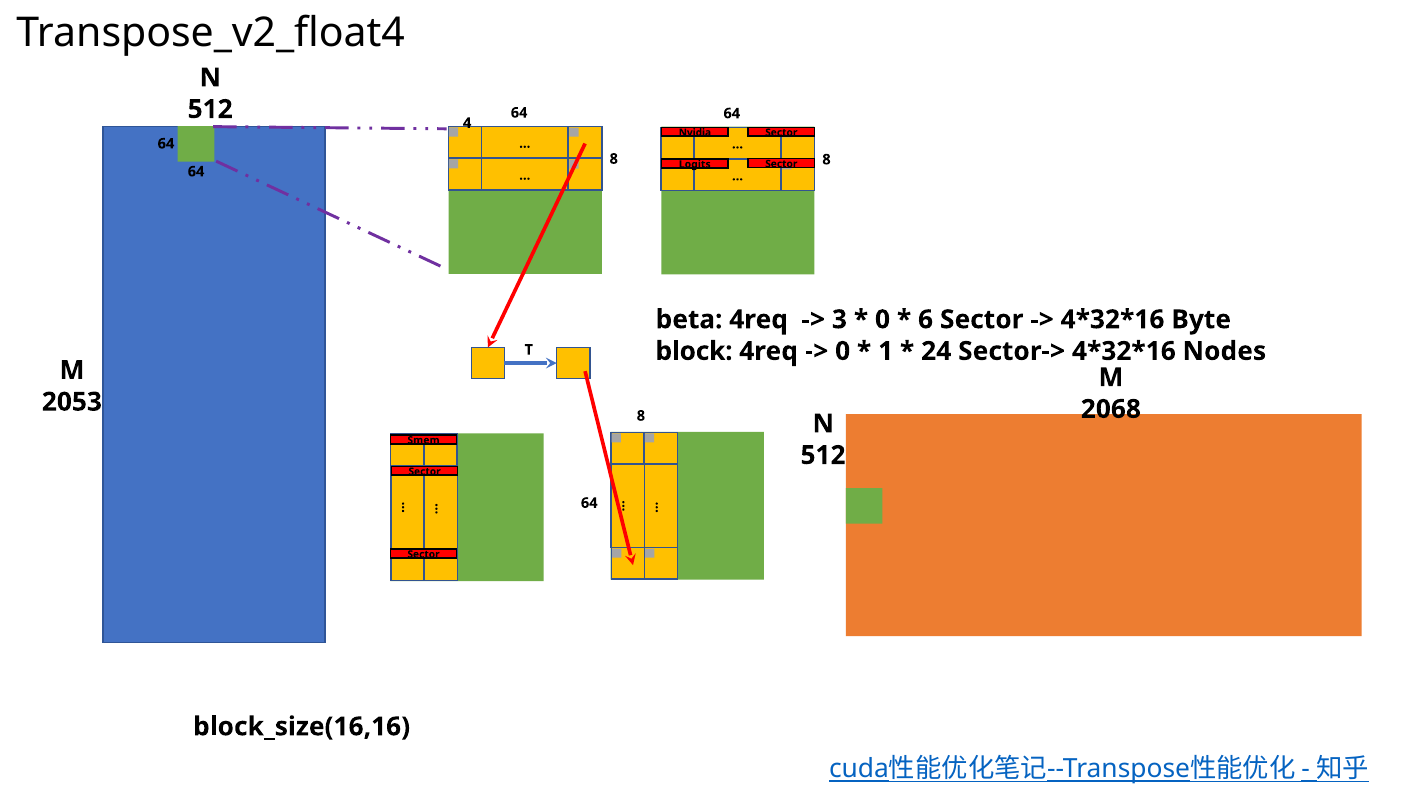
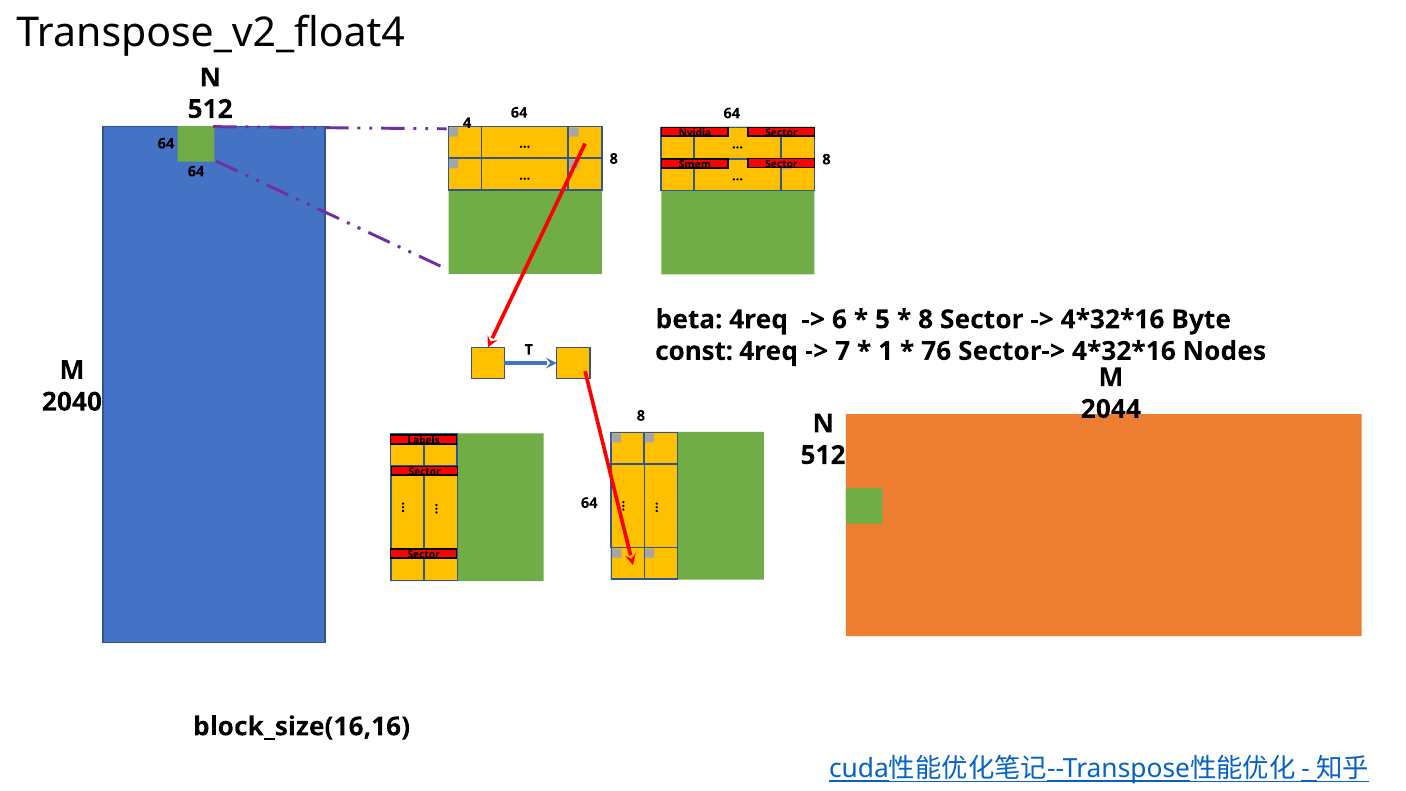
Logits: Logits -> Smem
3: 3 -> 6
0 at (883, 320): 0 -> 5
6 at (926, 320): 6 -> 8
block: block -> const
0 at (843, 351): 0 -> 7
24: 24 -> 76
2053: 2053 -> 2040
2068: 2068 -> 2044
Smem: Smem -> Labels
